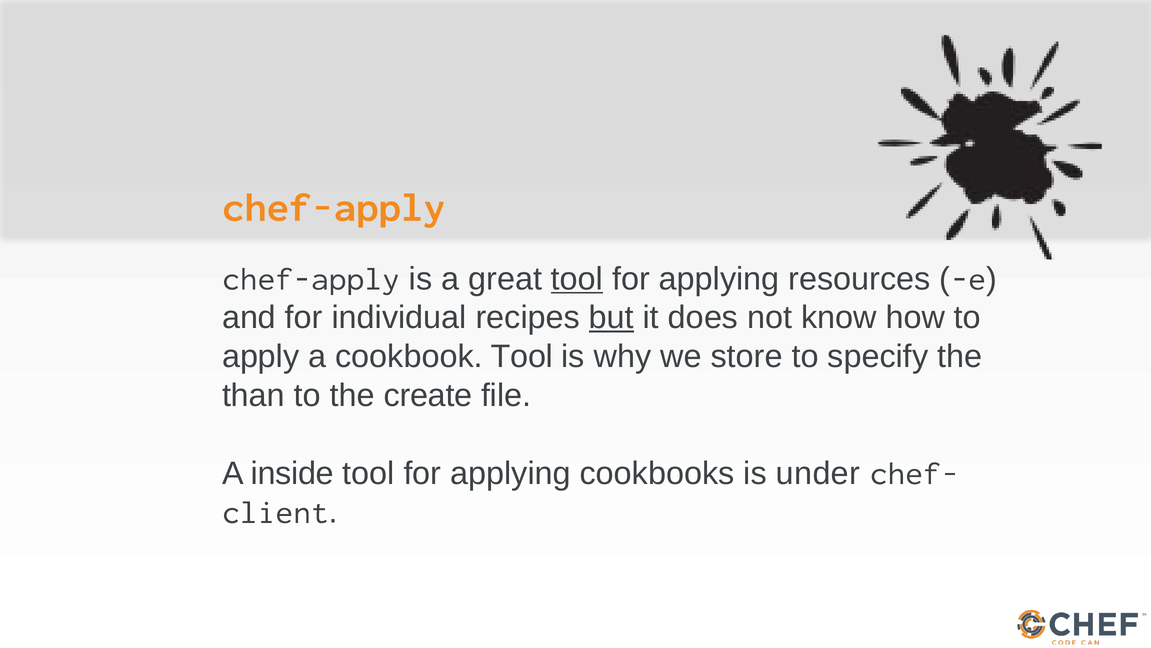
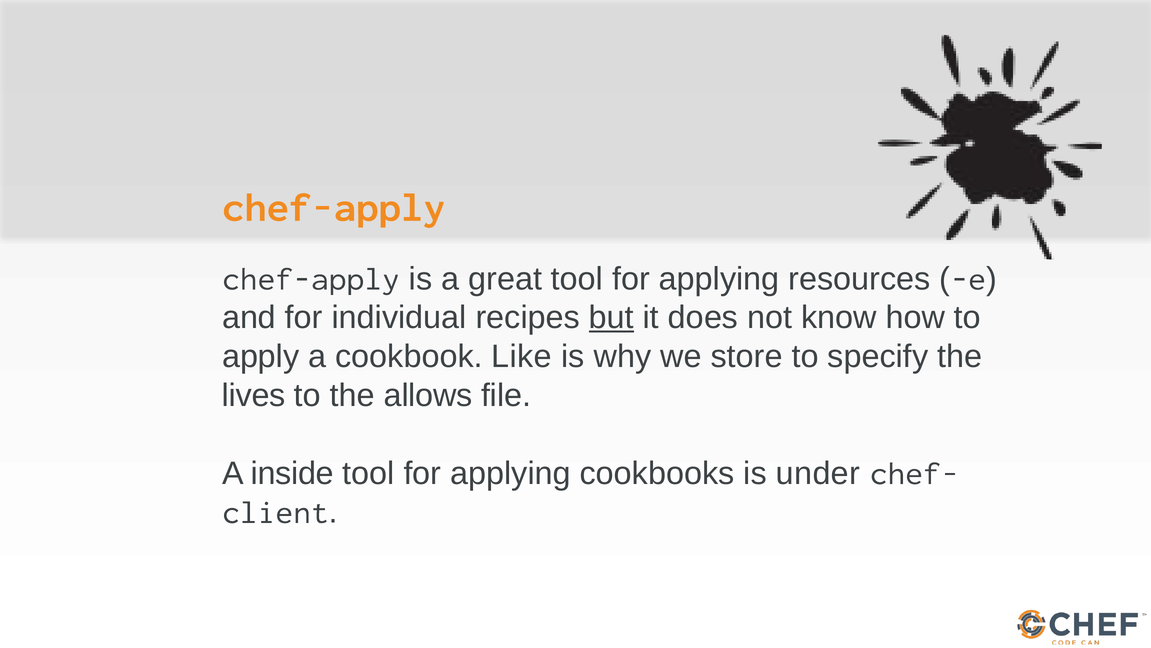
tool at (577, 279) underline: present -> none
cookbook Tool: Tool -> Like
than: than -> lives
create: create -> allows
